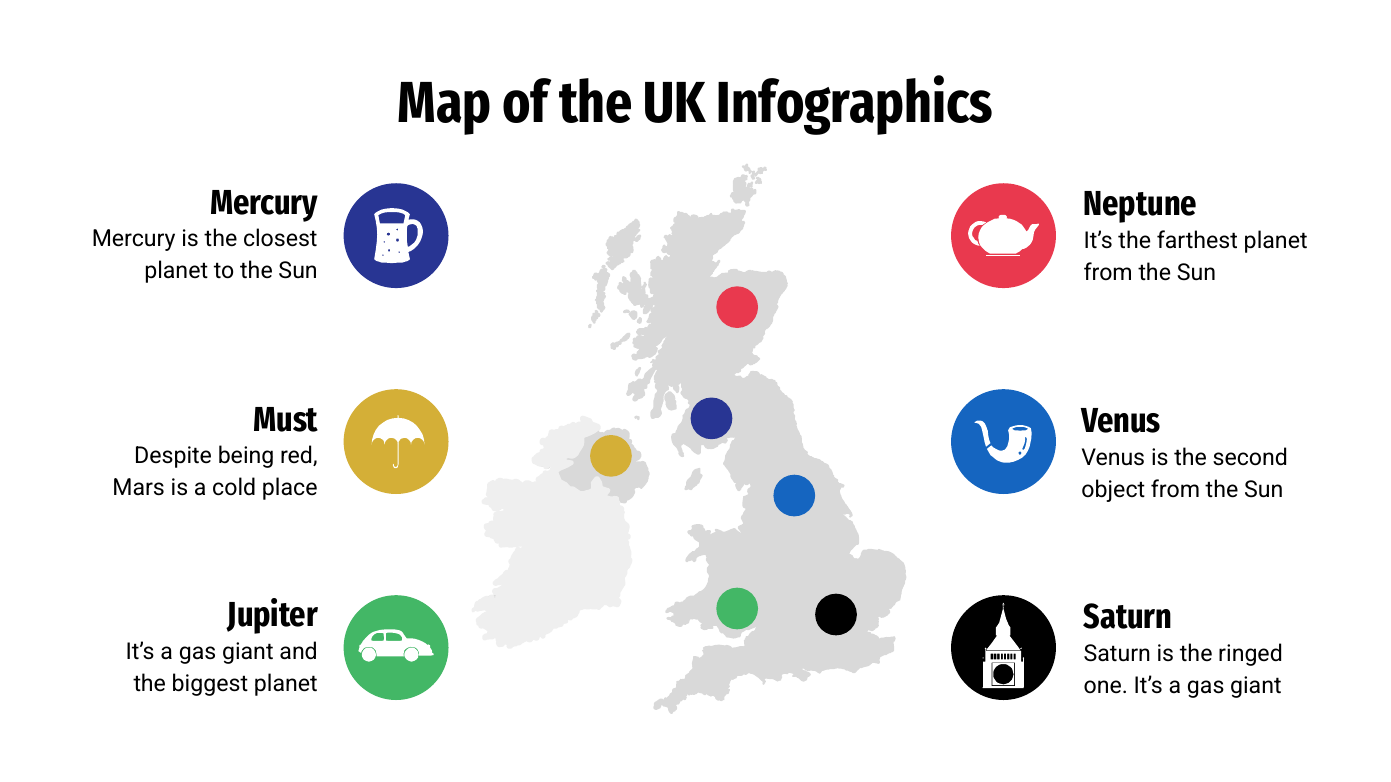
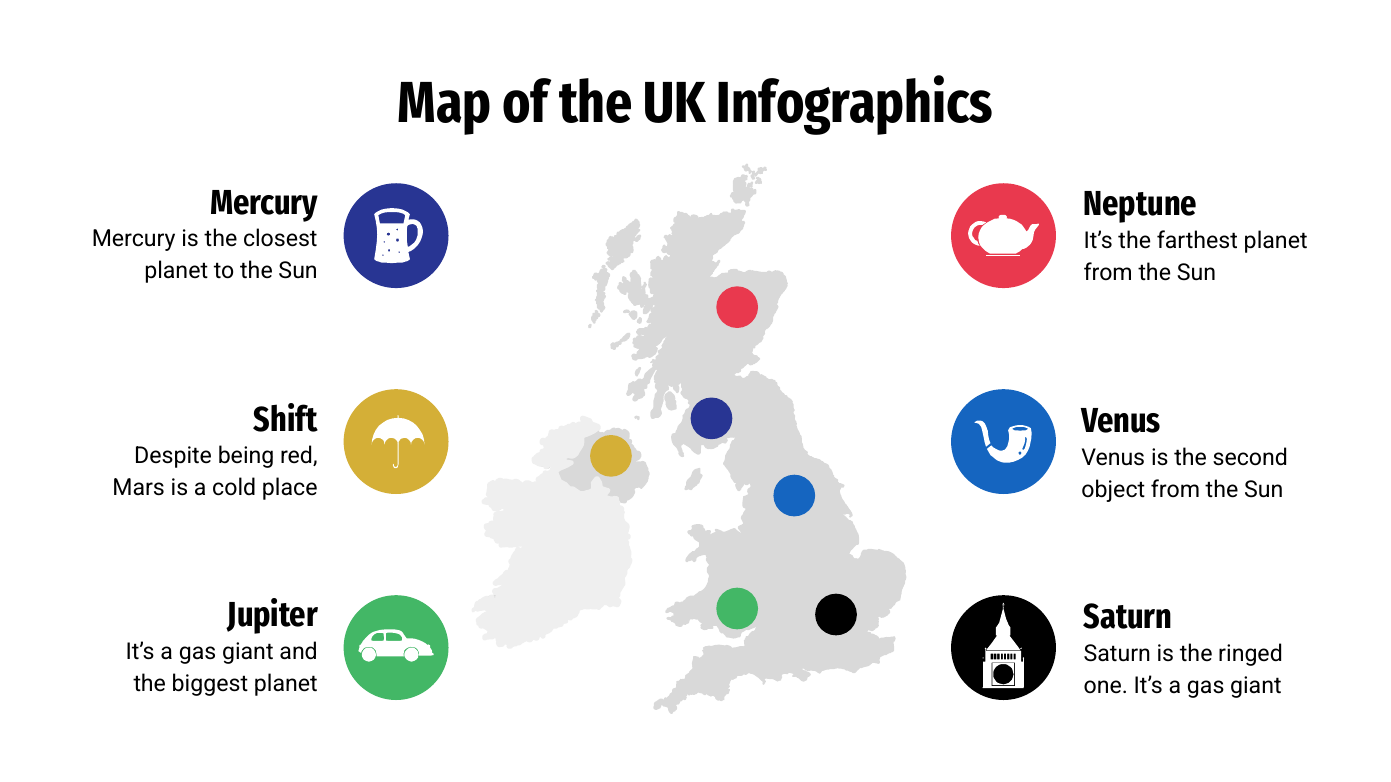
Must: Must -> Shift
